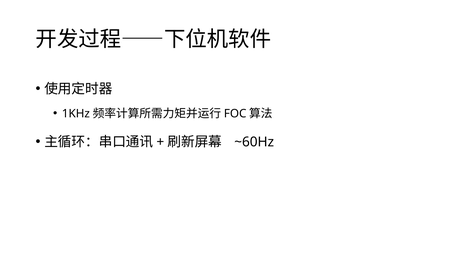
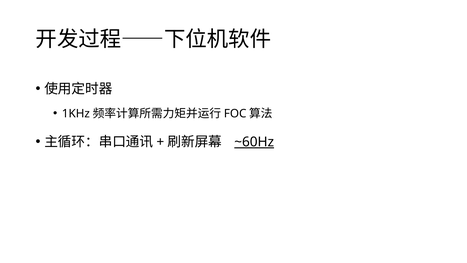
~60Hz underline: none -> present
